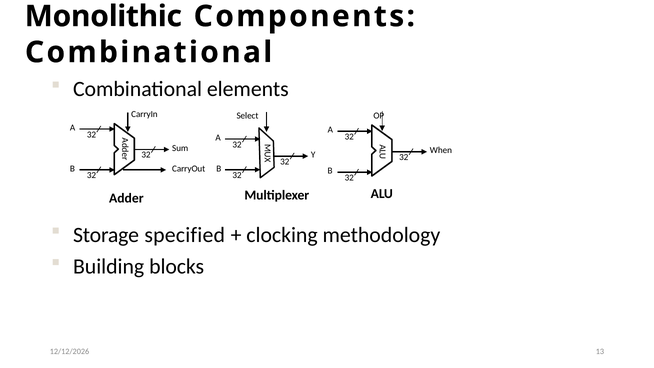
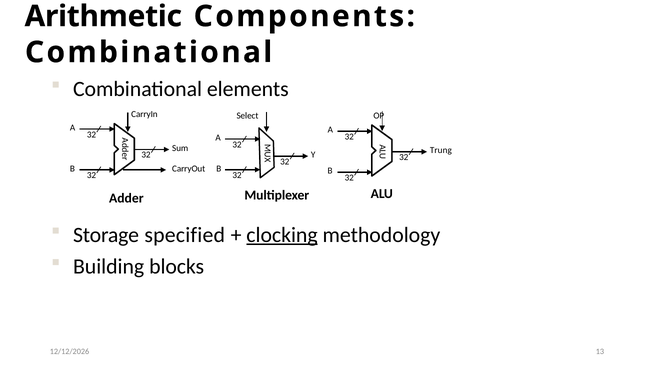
Monolithic: Monolithic -> Arithmetic
When: When -> Trung
clocking underline: none -> present
